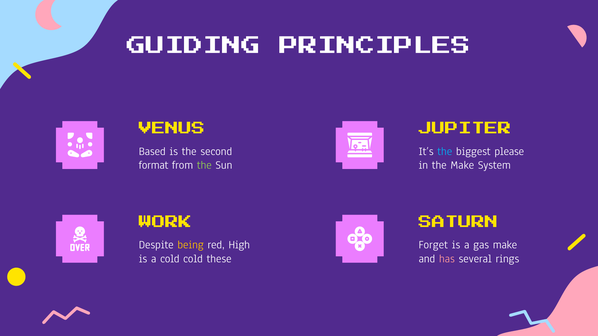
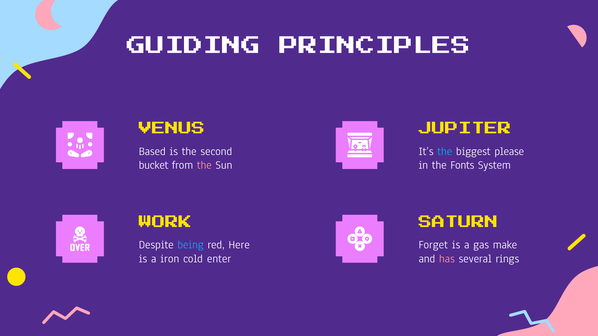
format: format -> bucket
the at (204, 165) colour: light green -> pink
the Make: Make -> Fonts
being colour: yellow -> light blue
High: High -> Here
a cold: cold -> iron
these: these -> enter
